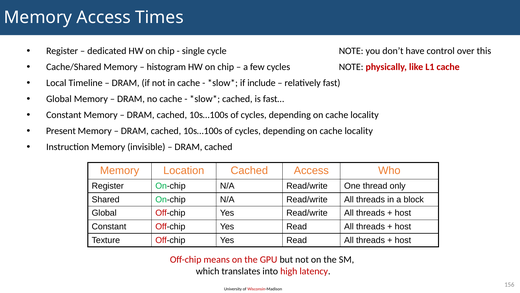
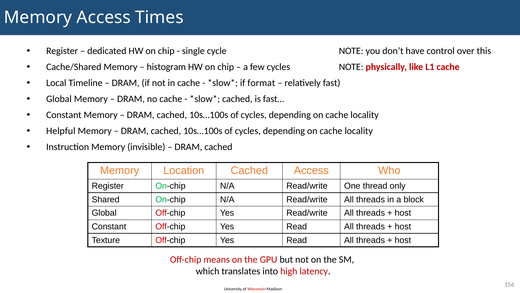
include: include -> format
Present: Present -> Helpful
